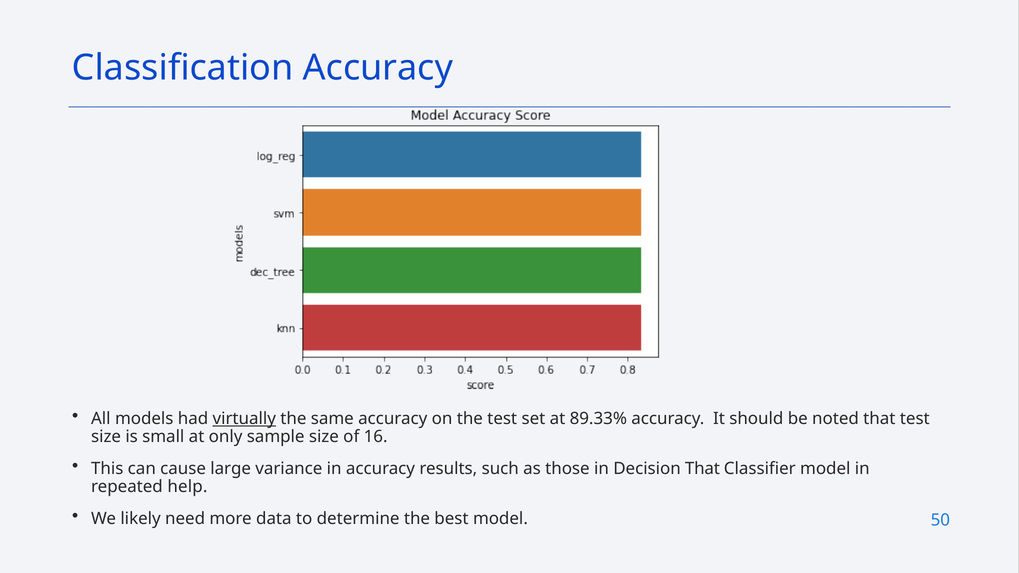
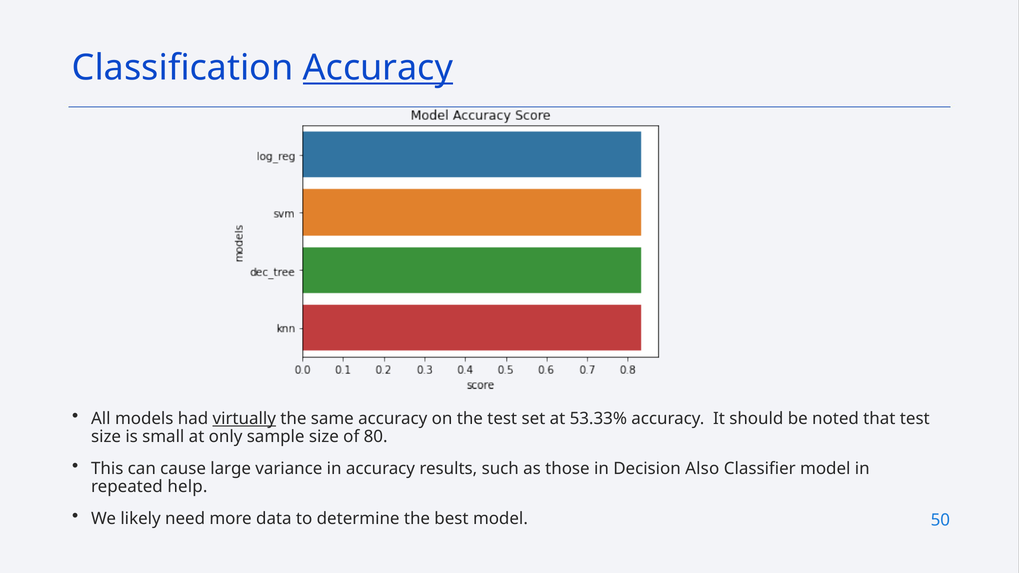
Accuracy at (378, 68) underline: none -> present
89.33%: 89.33% -> 53.33%
16: 16 -> 80
Decision That: That -> Also
